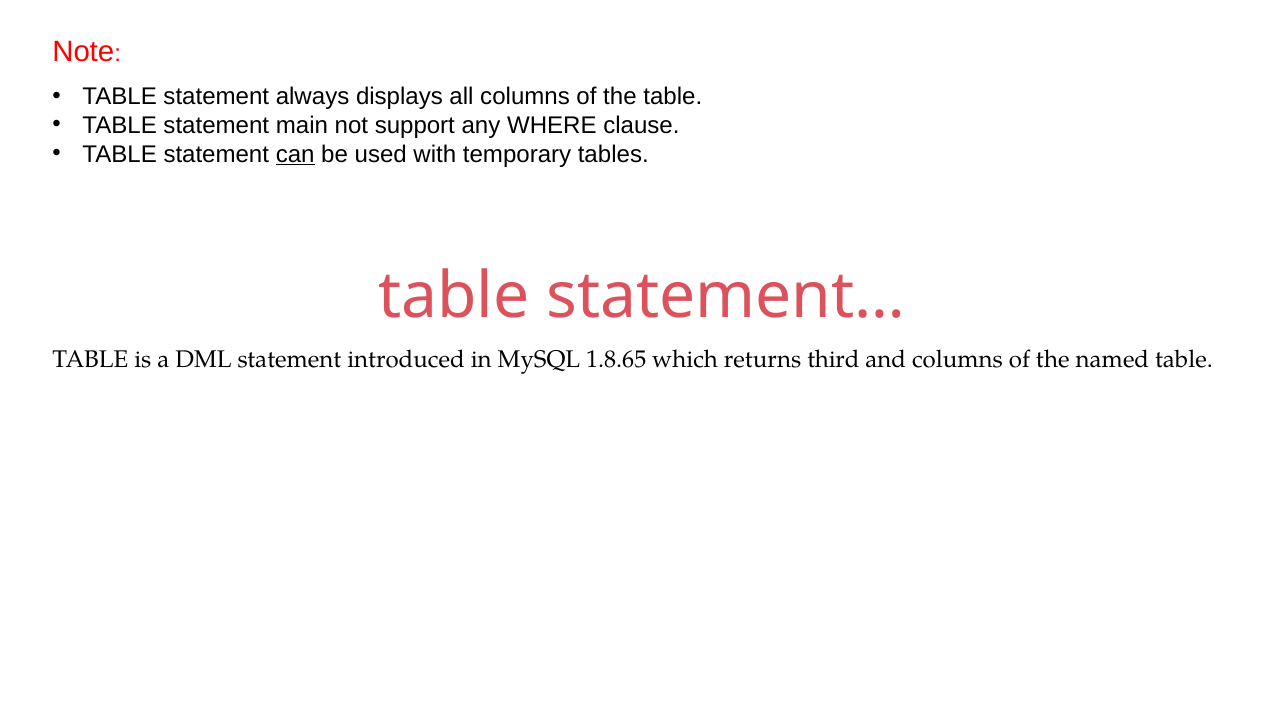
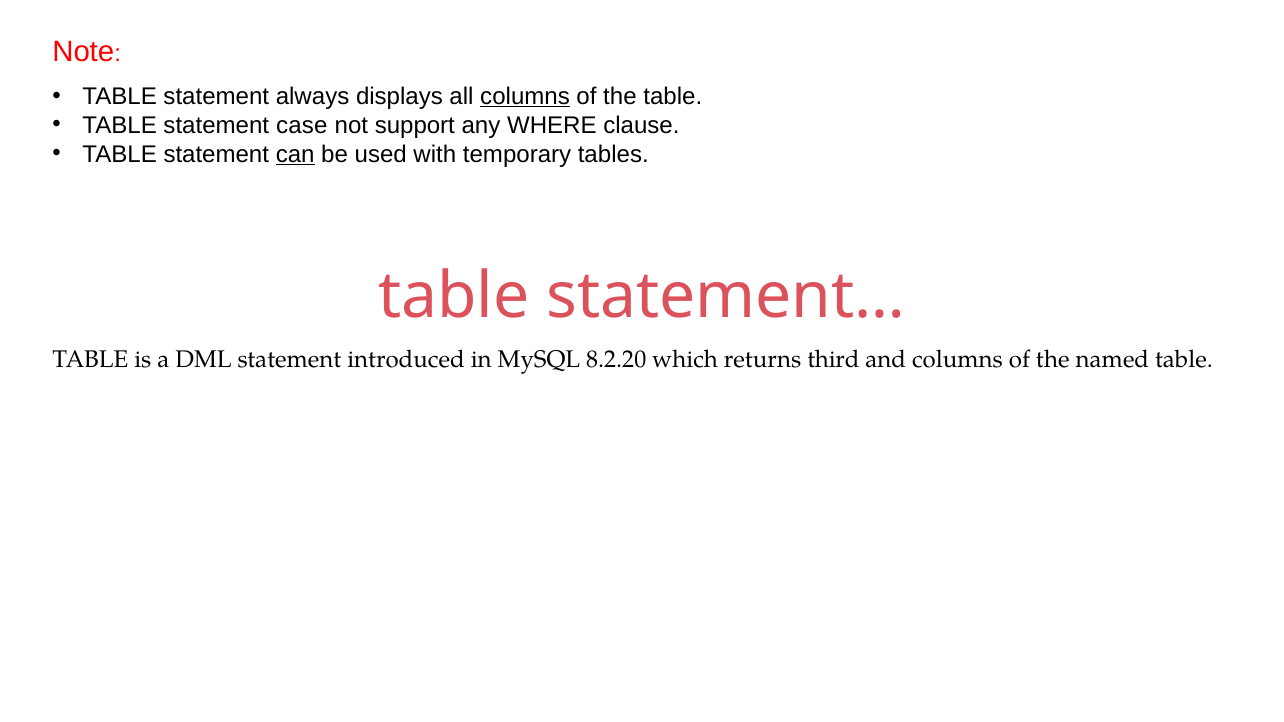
columns at (525, 96) underline: none -> present
main: main -> case
1.8.65: 1.8.65 -> 8.2.20
